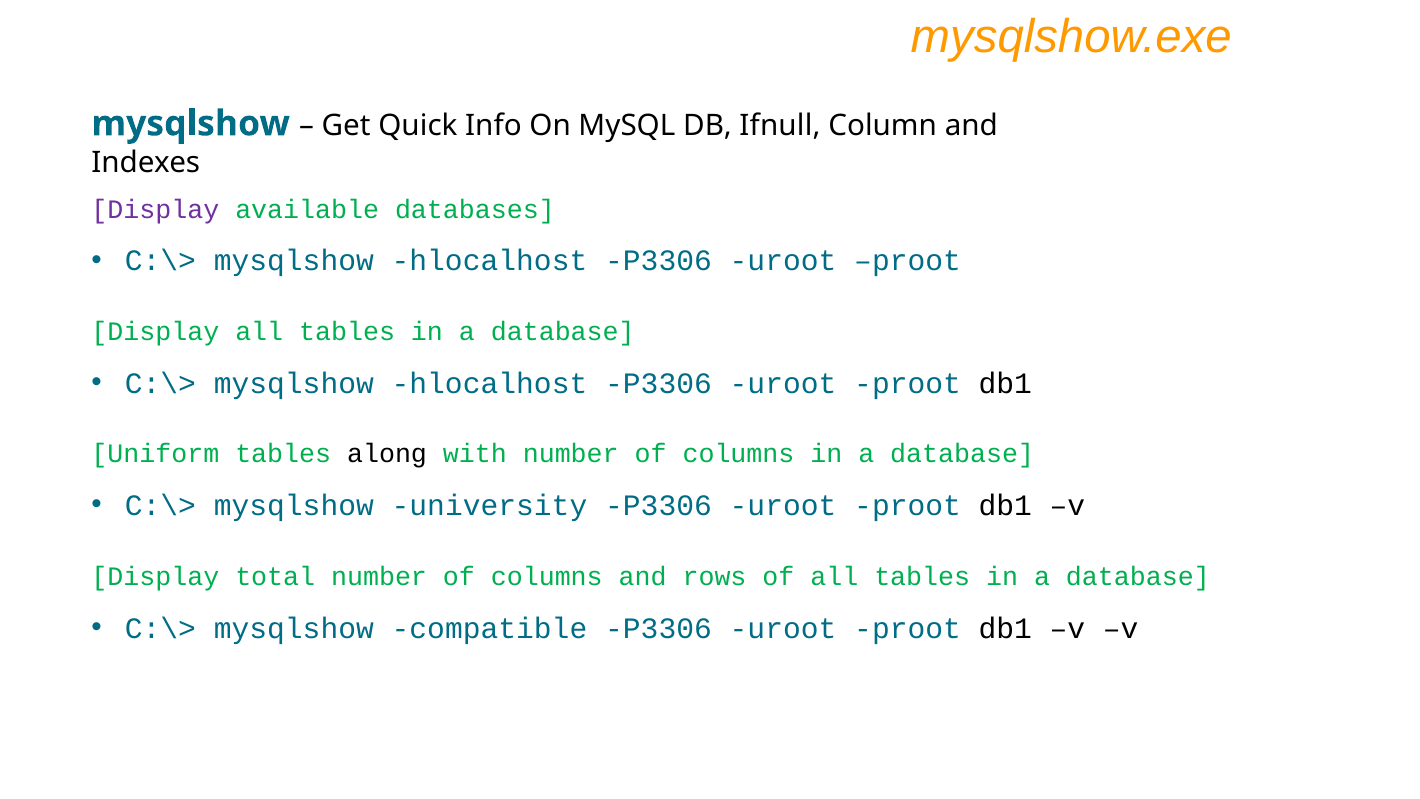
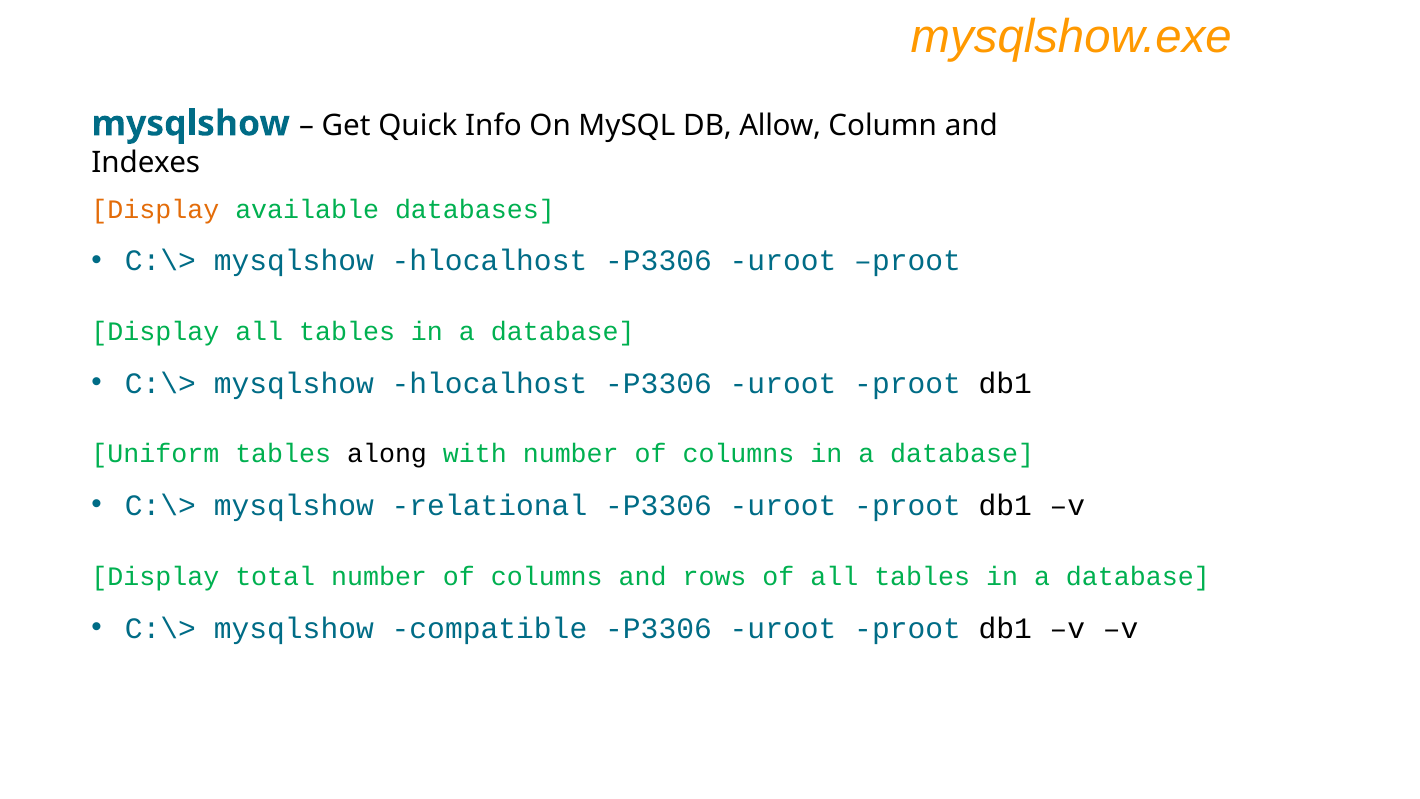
Ifnull: Ifnull -> Allow
Display at (155, 209) colour: purple -> orange
university: university -> relational
